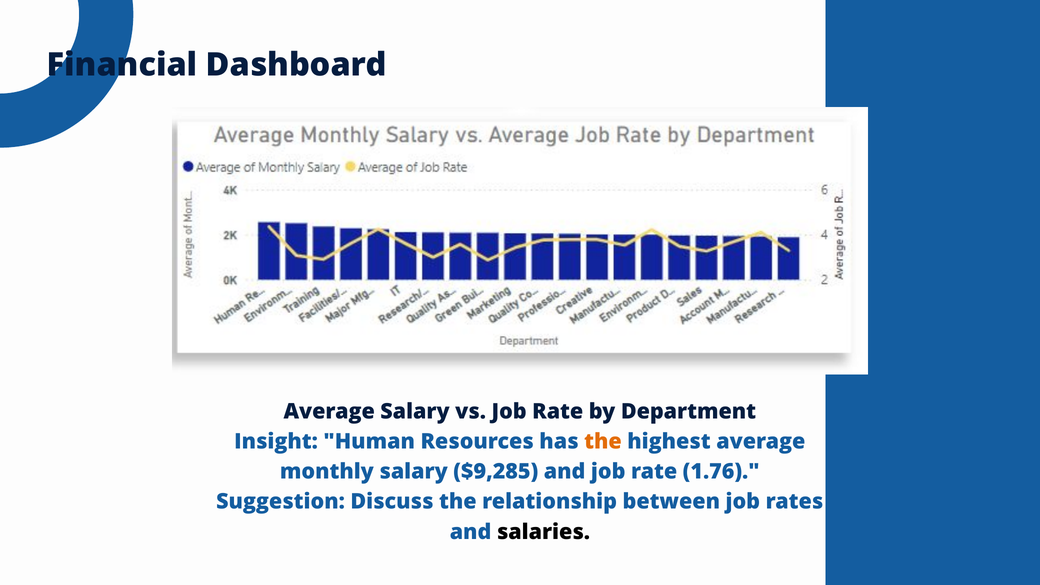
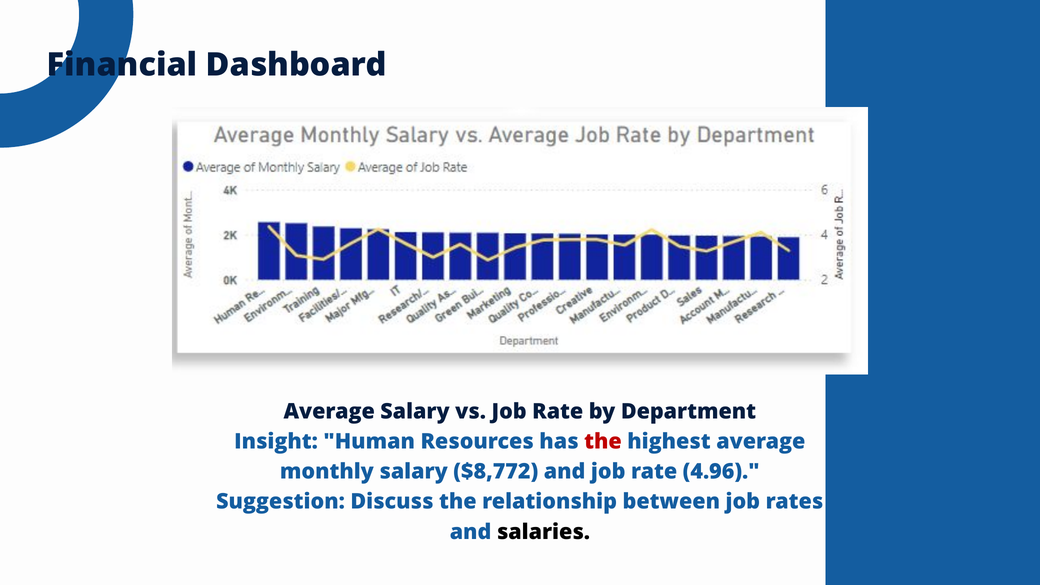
the at (603, 442) colour: orange -> red
$9,285: $9,285 -> $8,772
1.76: 1.76 -> 4.96
